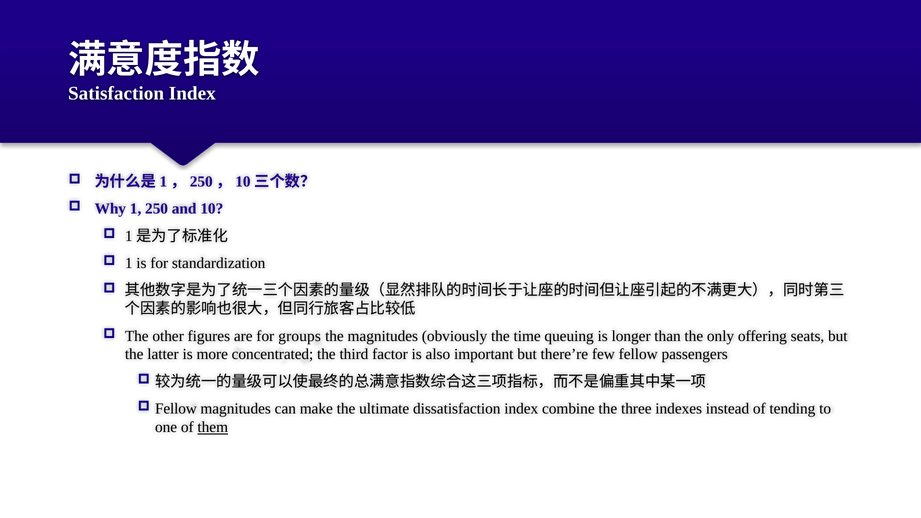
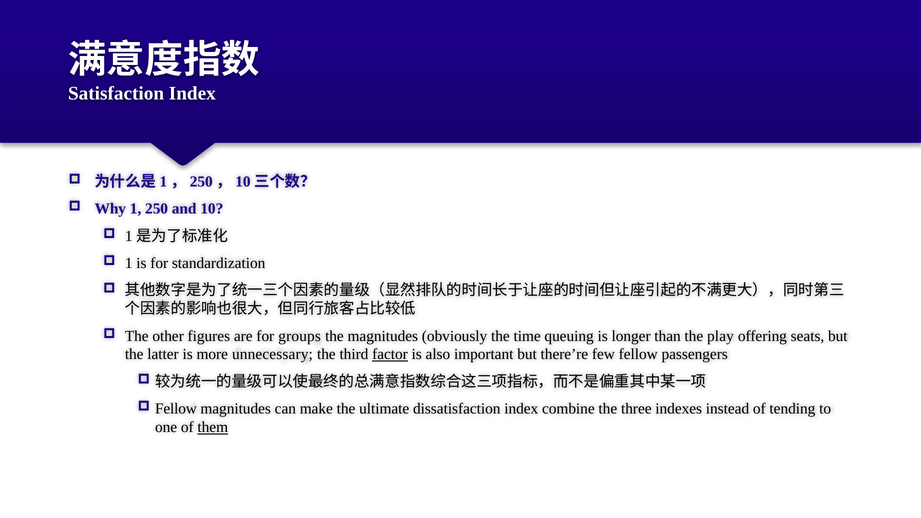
only: only -> play
concentrated: concentrated -> unnecessary
factor underline: none -> present
